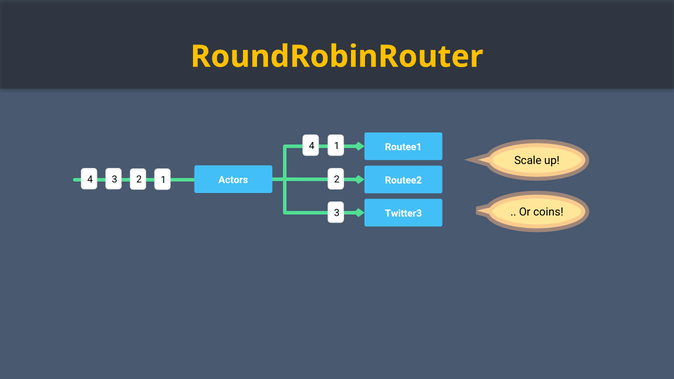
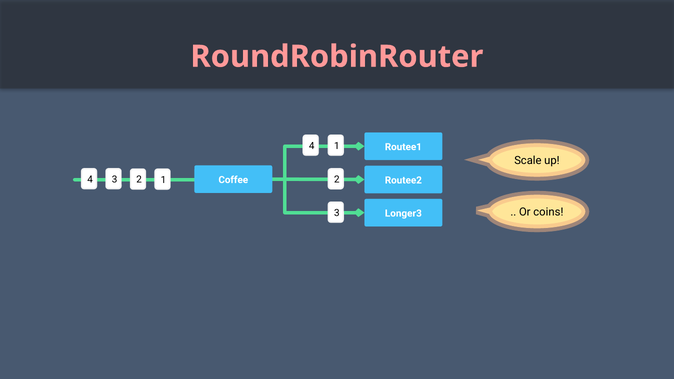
RoundRobinRouter colour: yellow -> pink
Actors: Actors -> Coffee
Twitter3: Twitter3 -> Longer3
